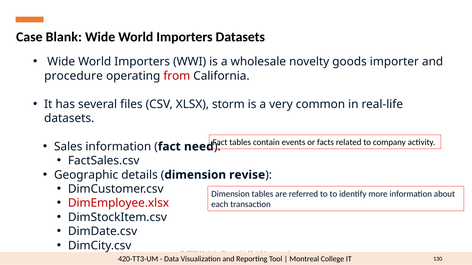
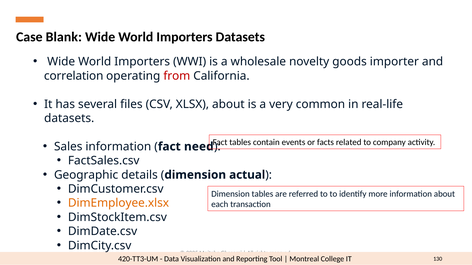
procedure: procedure -> correlation
XLSX storm: storm -> about
revise: revise -> actual
DimEmployee.xlsx colour: red -> orange
